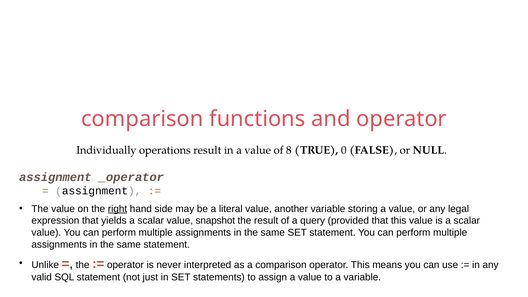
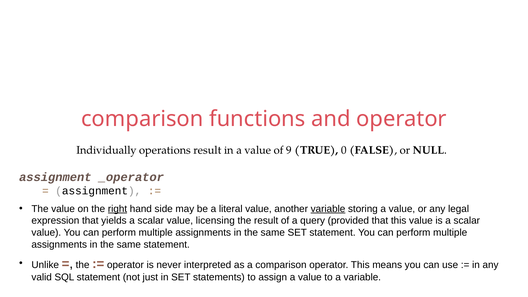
8: 8 -> 9
variable at (328, 209) underline: none -> present
snapshot: snapshot -> licensing
